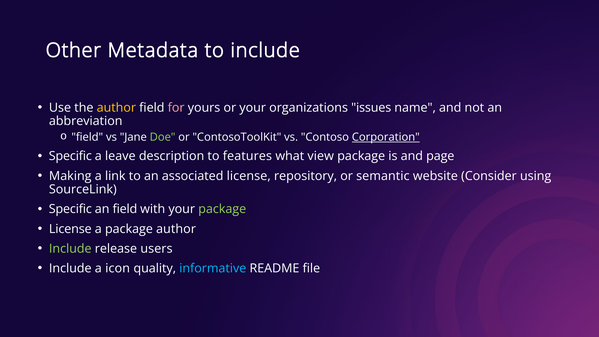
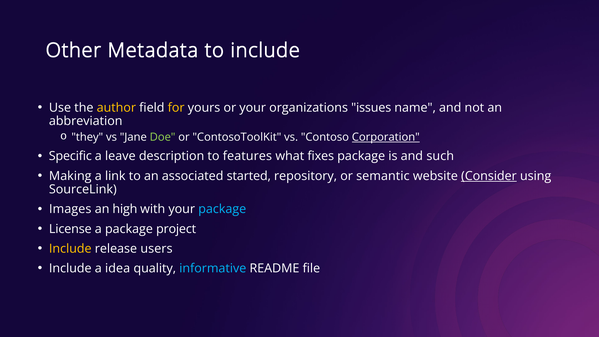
for colour: pink -> yellow
field at (87, 137): field -> they
view: view -> fixes
page: page -> such
associated license: license -> started
Consider underline: none -> present
Specific at (70, 209): Specific -> Images
an field: field -> high
package at (222, 209) colour: light green -> light blue
package author: author -> project
Include at (70, 249) colour: light green -> yellow
icon: icon -> idea
